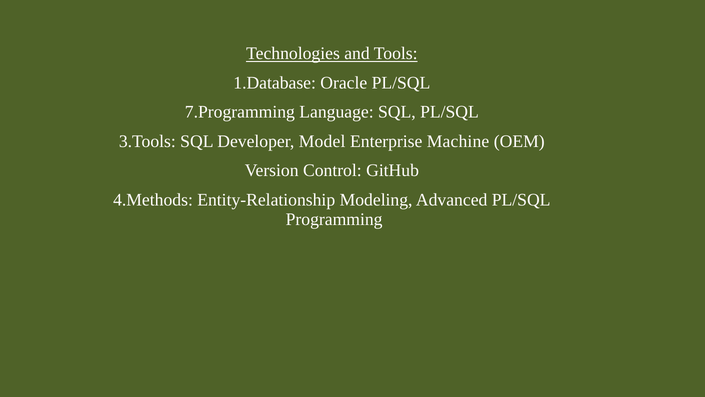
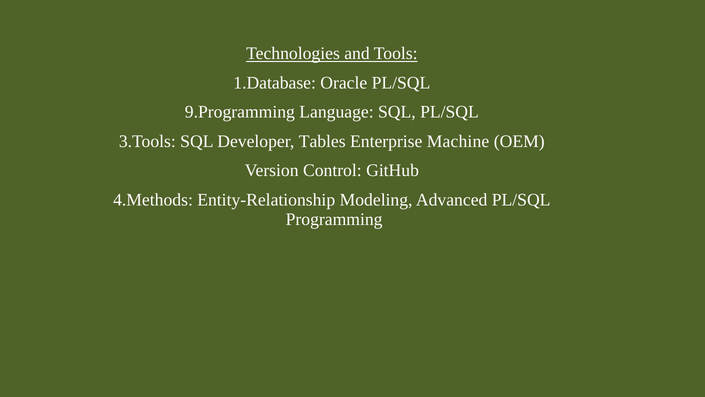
7.Programming: 7.Programming -> 9.Programming
Model: Model -> Tables
